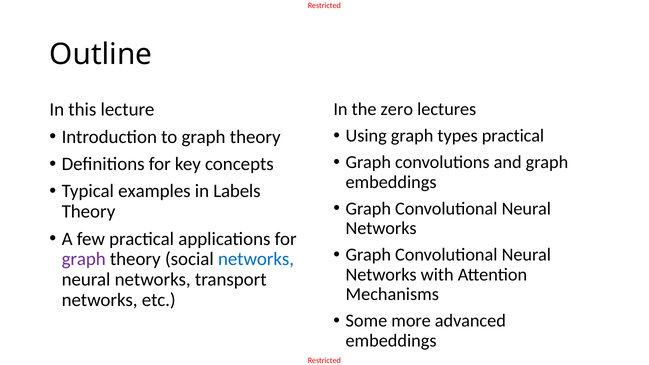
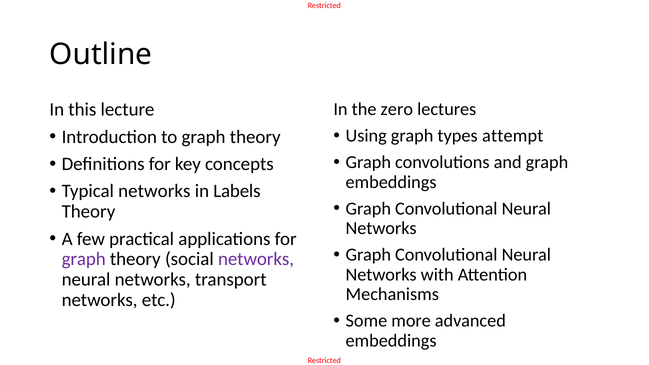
types practical: practical -> attempt
Typical examples: examples -> networks
networks at (256, 259) colour: blue -> purple
